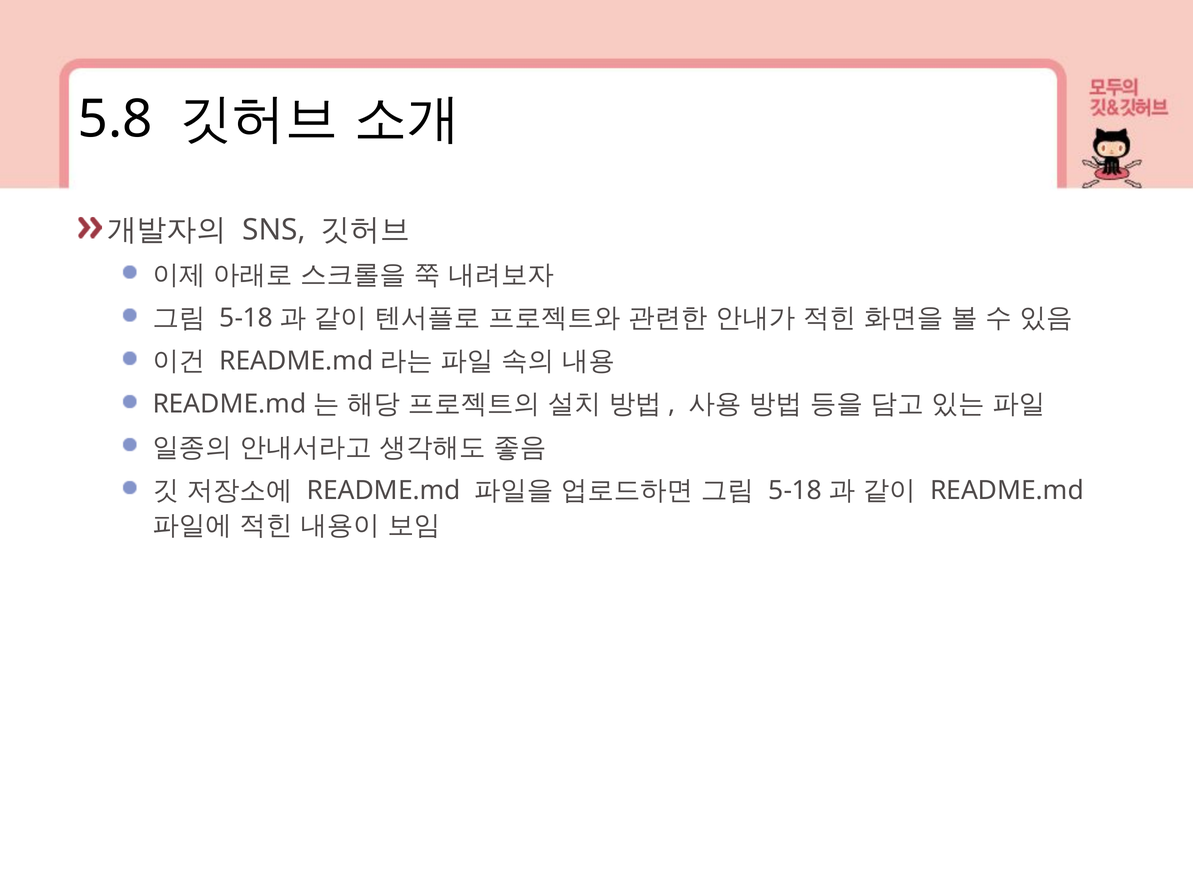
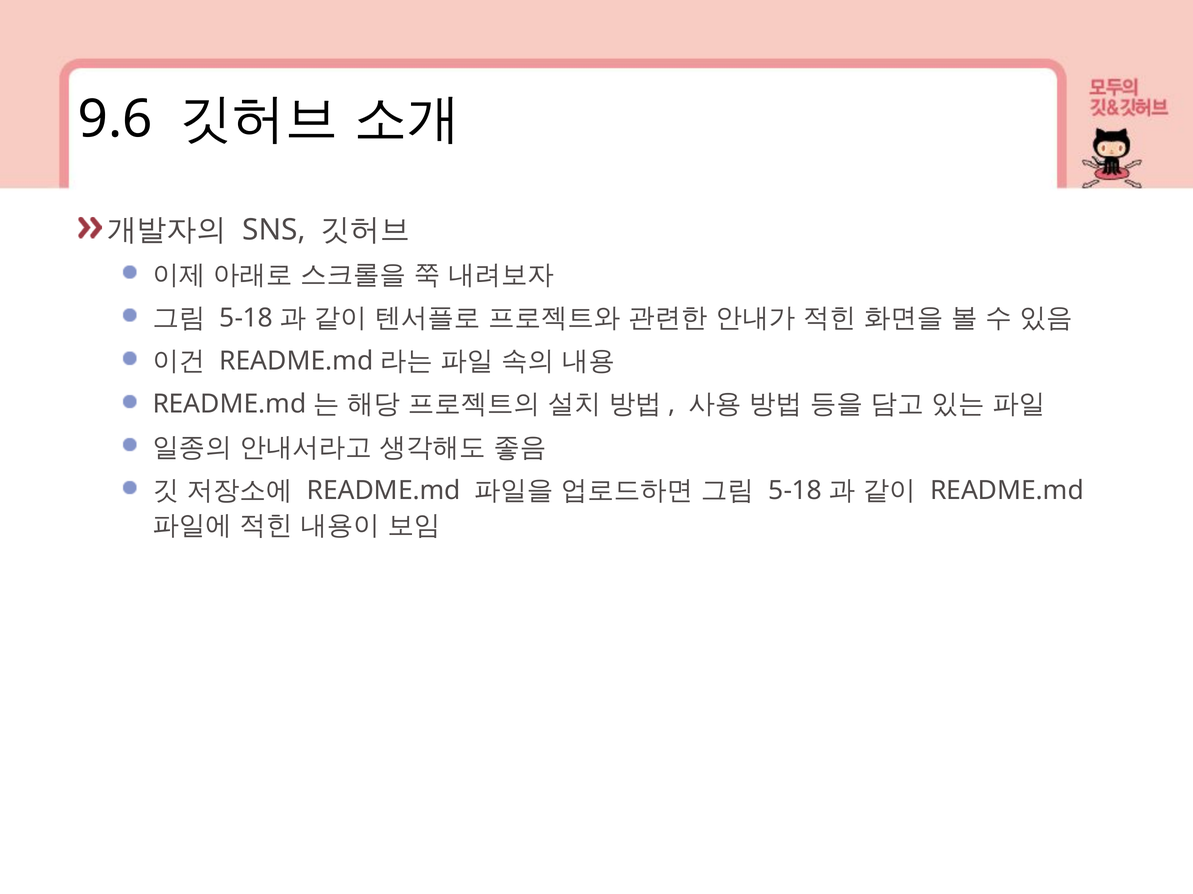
5.8: 5.8 -> 9.6
